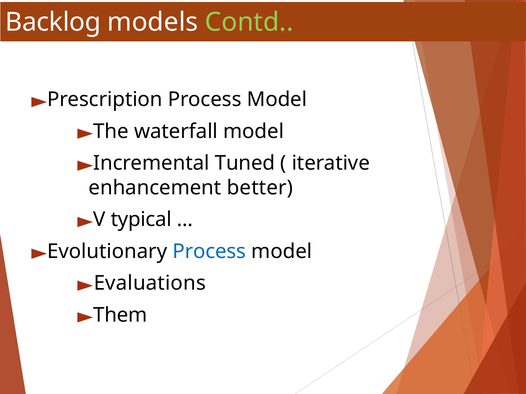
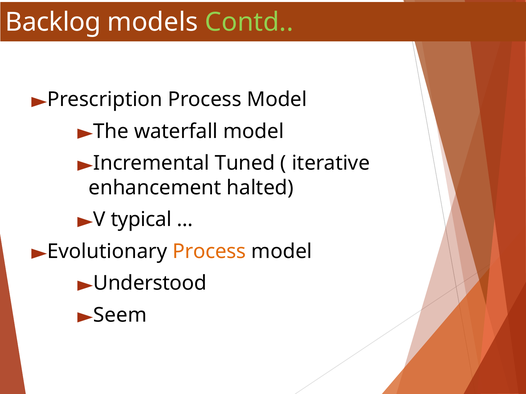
better: better -> halted
Process at (209, 252) colour: blue -> orange
Evaluations: Evaluations -> Understood
Them: Them -> Seem
